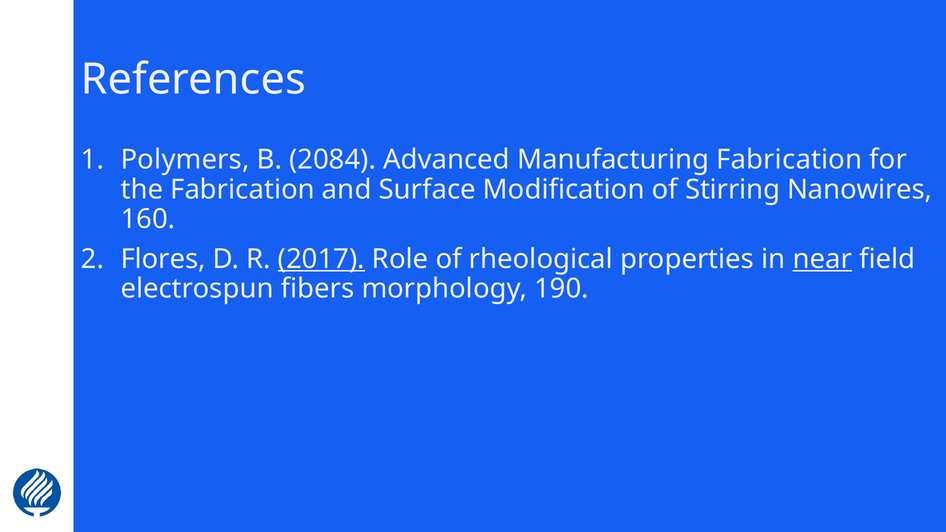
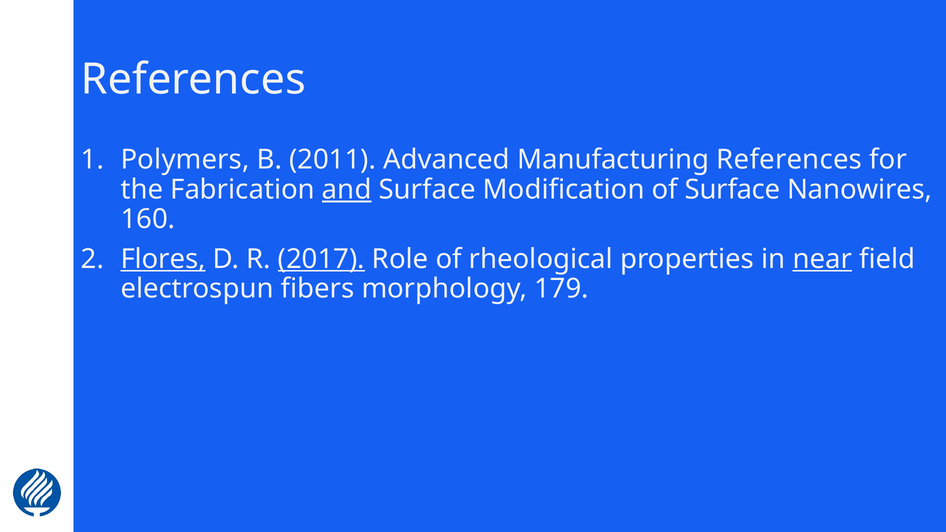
2084: 2084 -> 2011
Manufacturing Fabrication: Fabrication -> References
and underline: none -> present
of Stirring: Stirring -> Surface
Flores underline: none -> present
190: 190 -> 179
